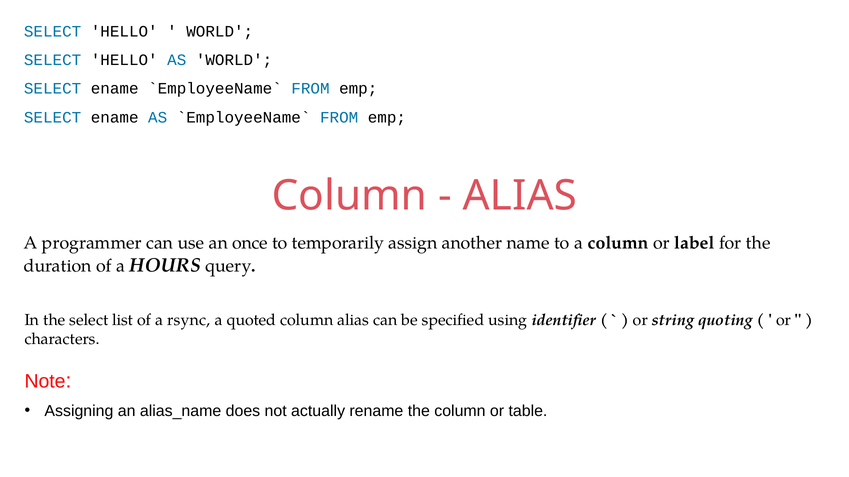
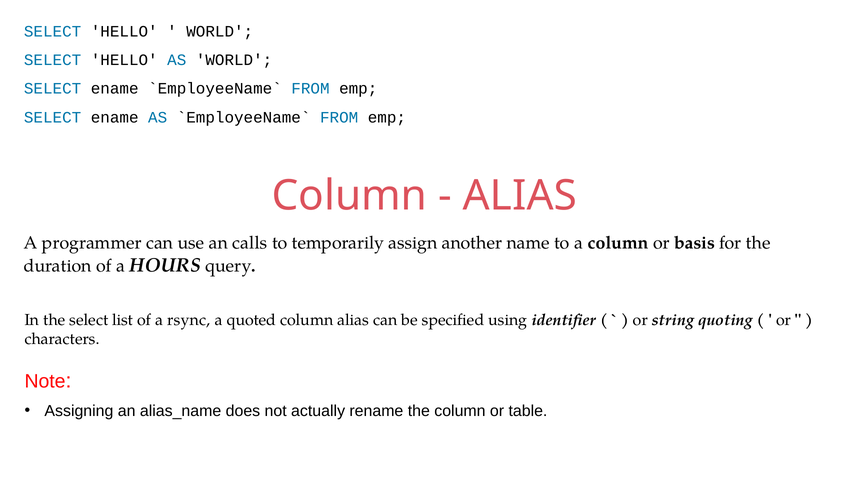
once: once -> calls
label: label -> basis
